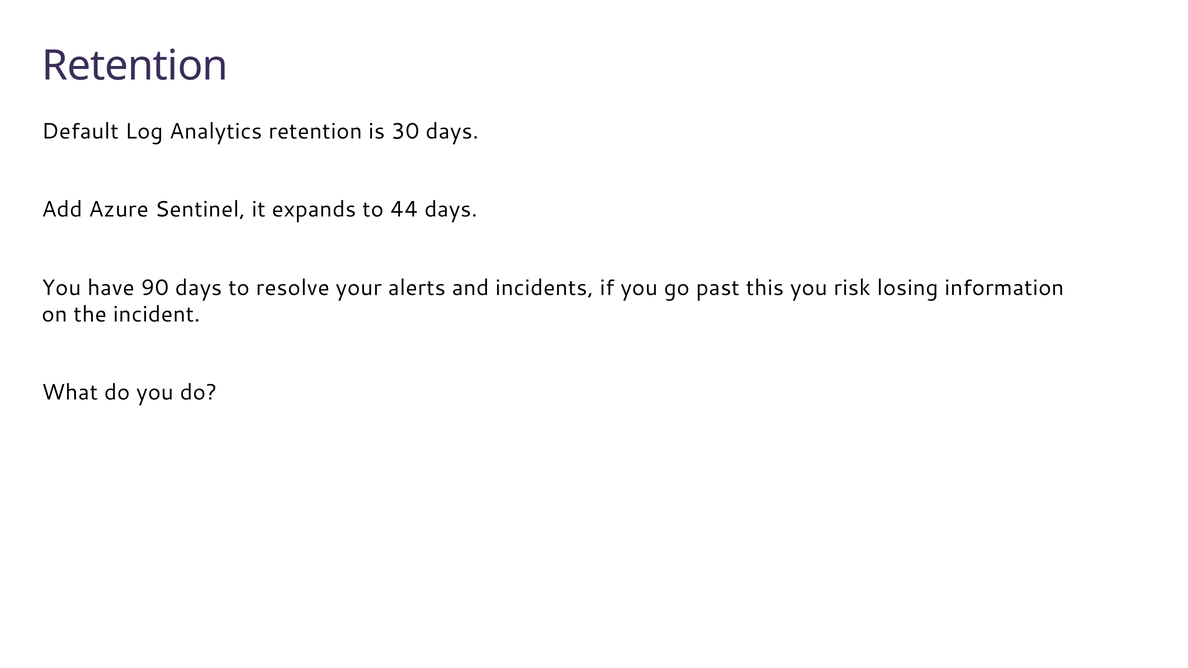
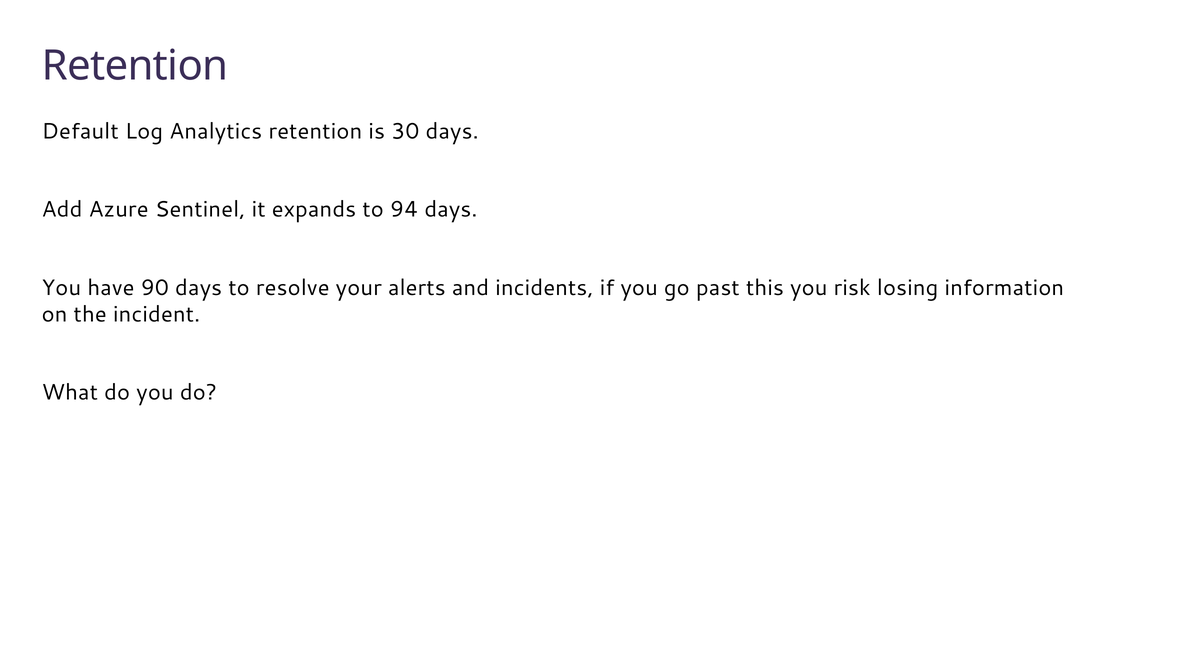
44: 44 -> 94
